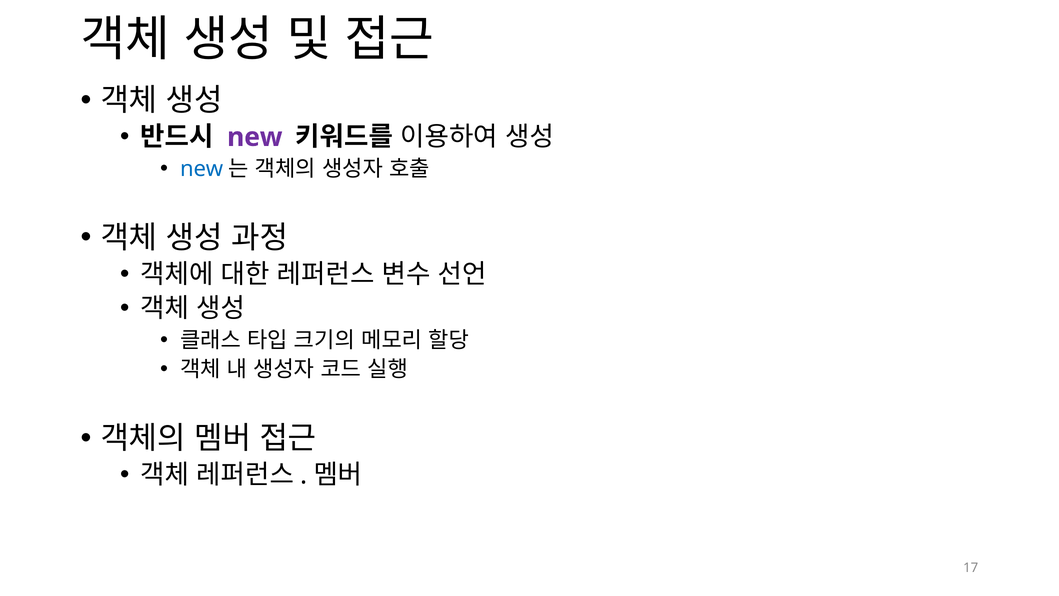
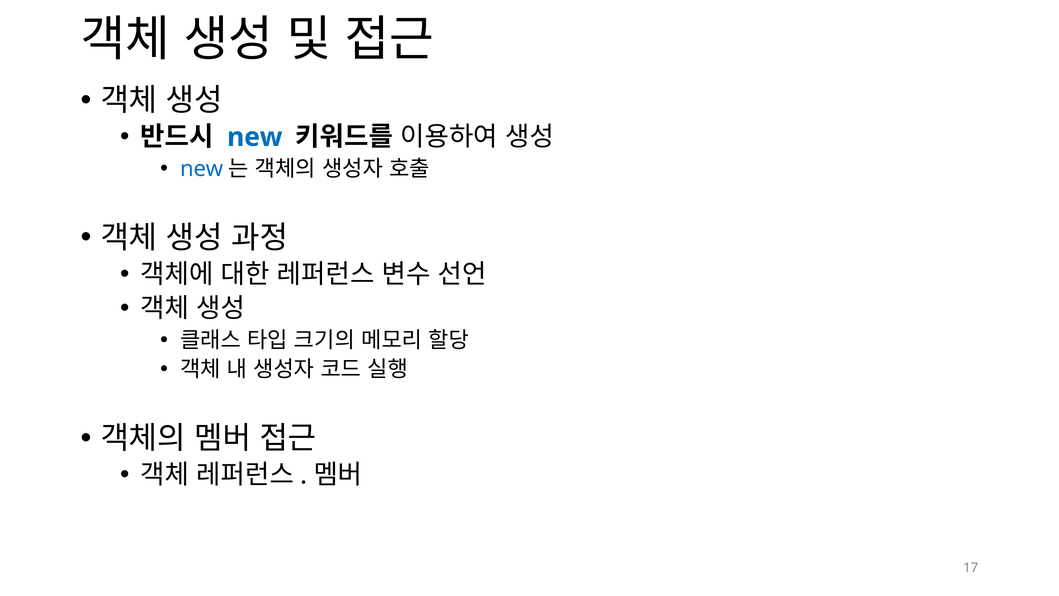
new at (255, 137) colour: purple -> blue
